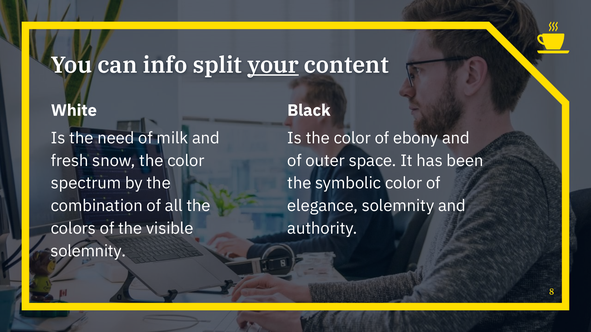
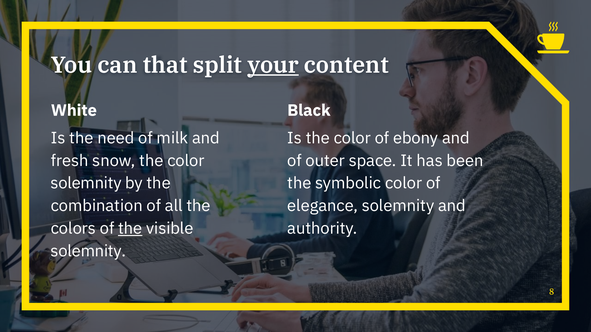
info: info -> that
spectrum at (86, 183): spectrum -> solemnity
the at (130, 229) underline: none -> present
